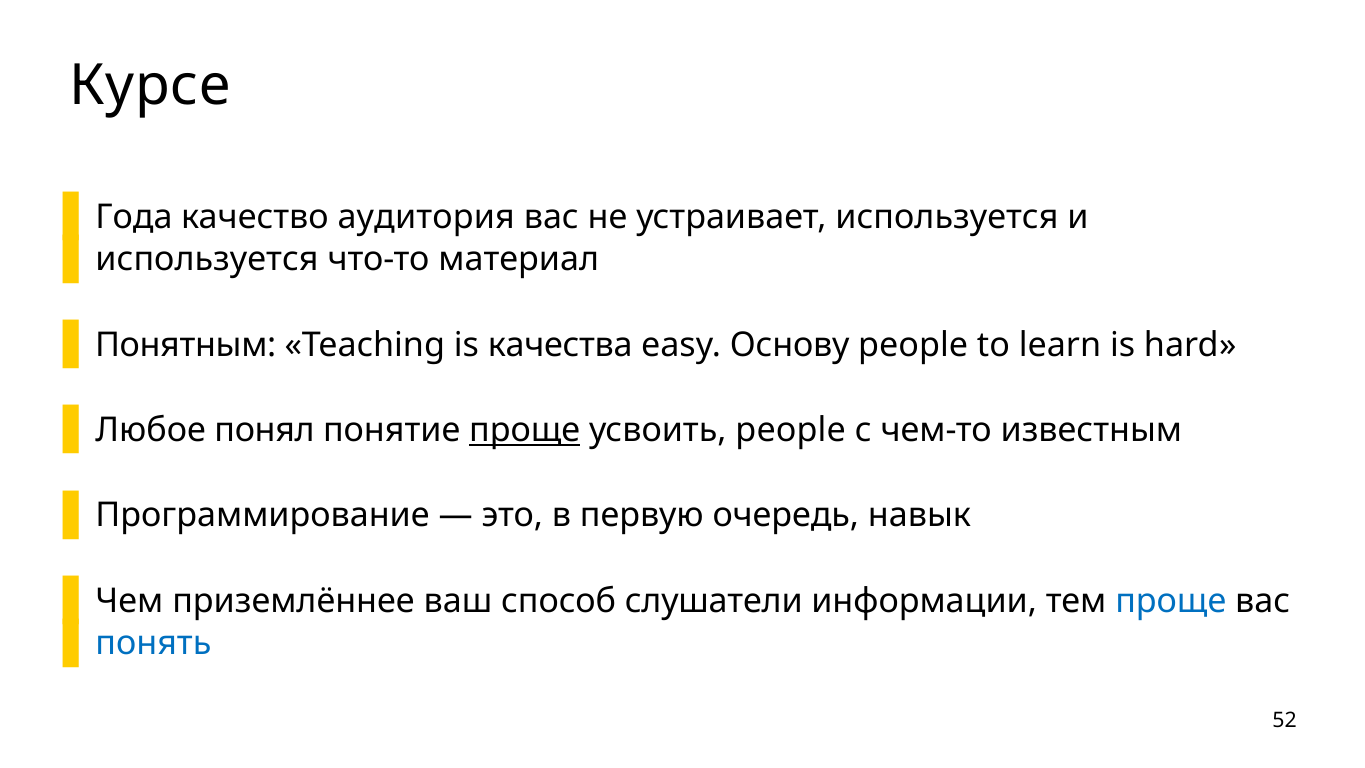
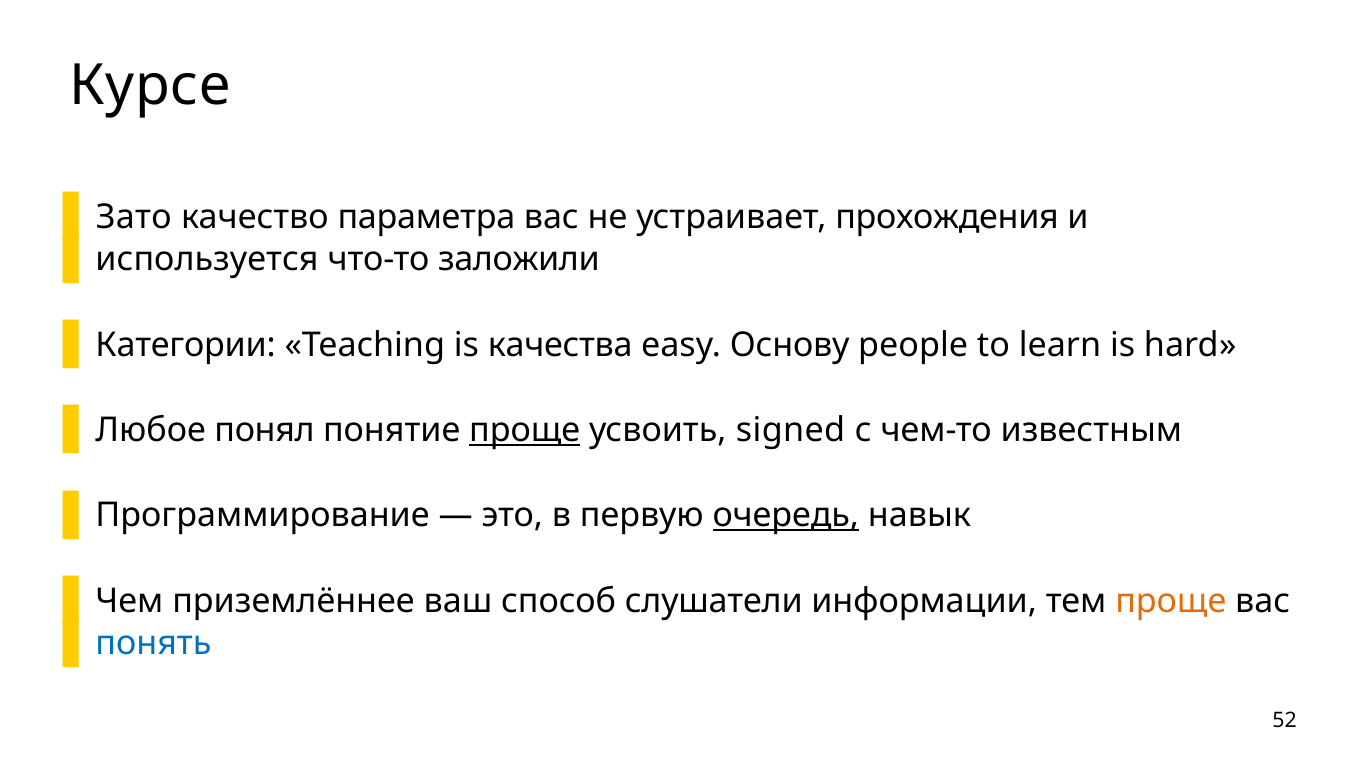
Года: Года -> Зато
аудитория: аудитория -> параметра
устраивает используется: используется -> прохождения
материал: материал -> заложили
Понятным: Понятным -> Категории
усвоить people: people -> signed
очередь underline: none -> present
проще at (1171, 601) colour: blue -> orange
